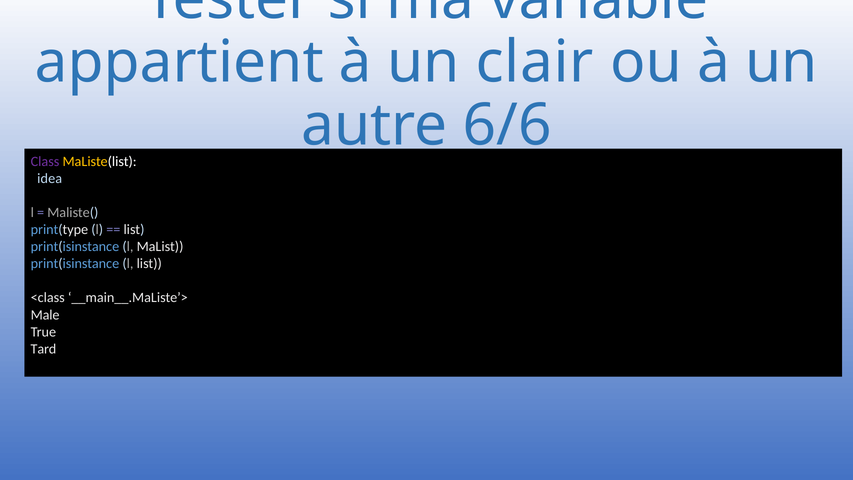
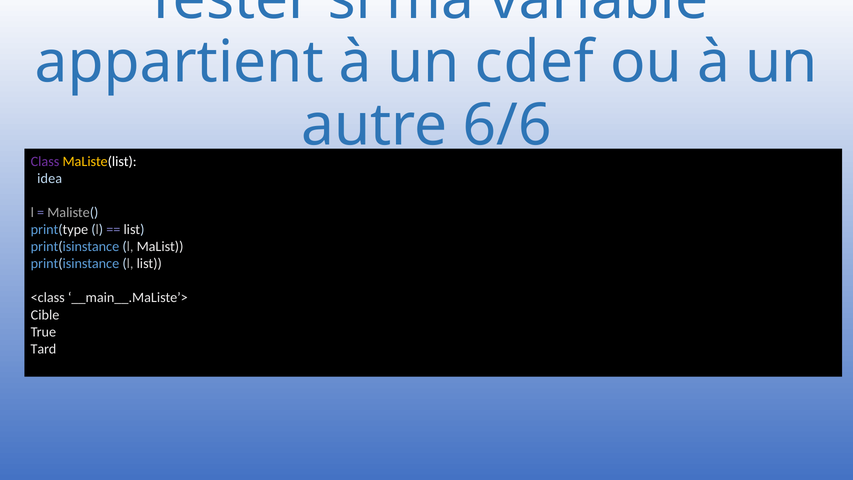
clair: clair -> cdef
Male: Male -> Cible
